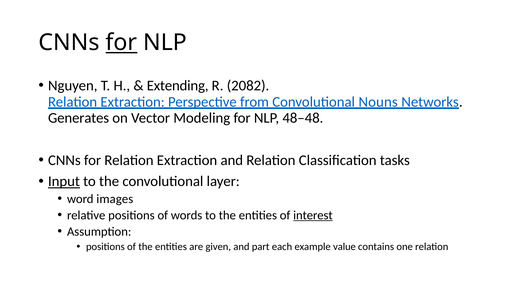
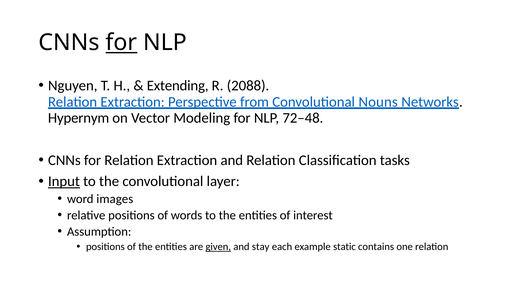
2082: 2082 -> 2088
Generates: Generates -> Hypernym
48–48: 48–48 -> 72–48
interest underline: present -> none
given underline: none -> present
part: part -> stay
value: value -> static
